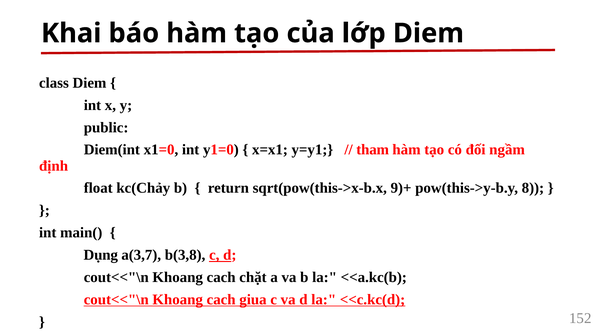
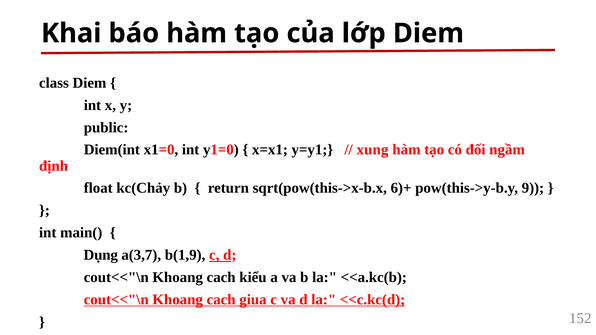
tham: tham -> xung
9)+: 9)+ -> 6)+
8: 8 -> 9
b(3,8: b(3,8 -> b(1,9
chặt: chặt -> kiểu
